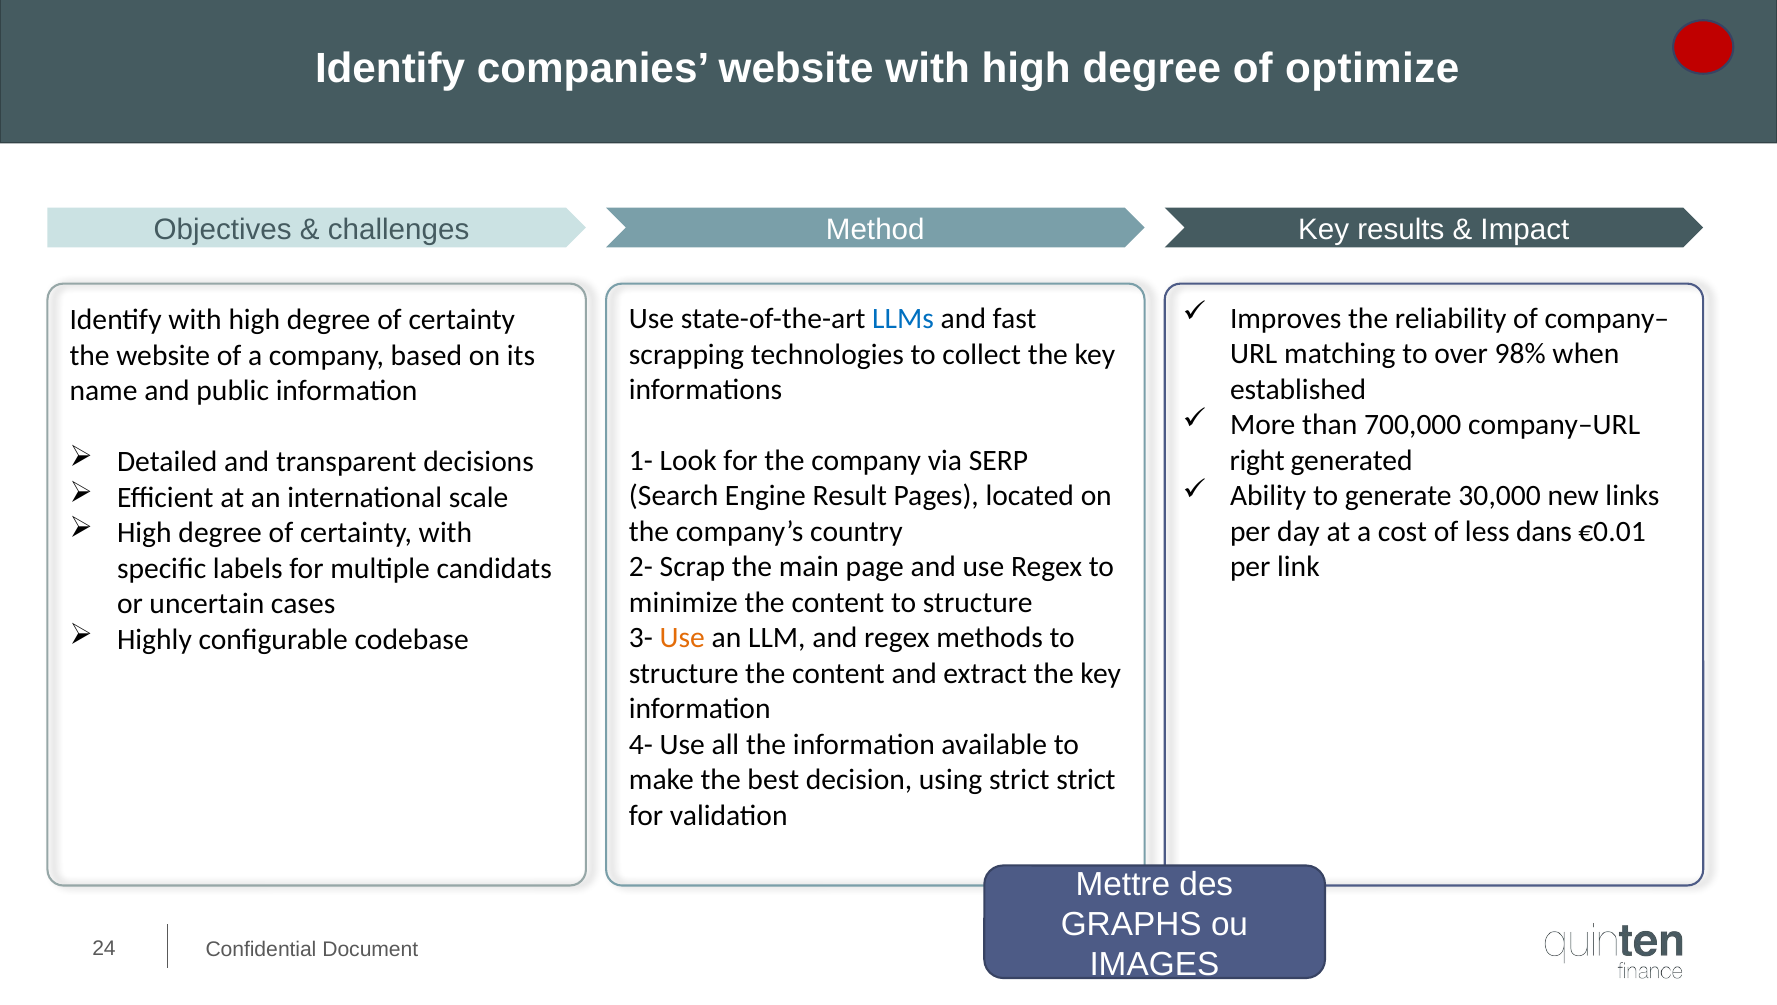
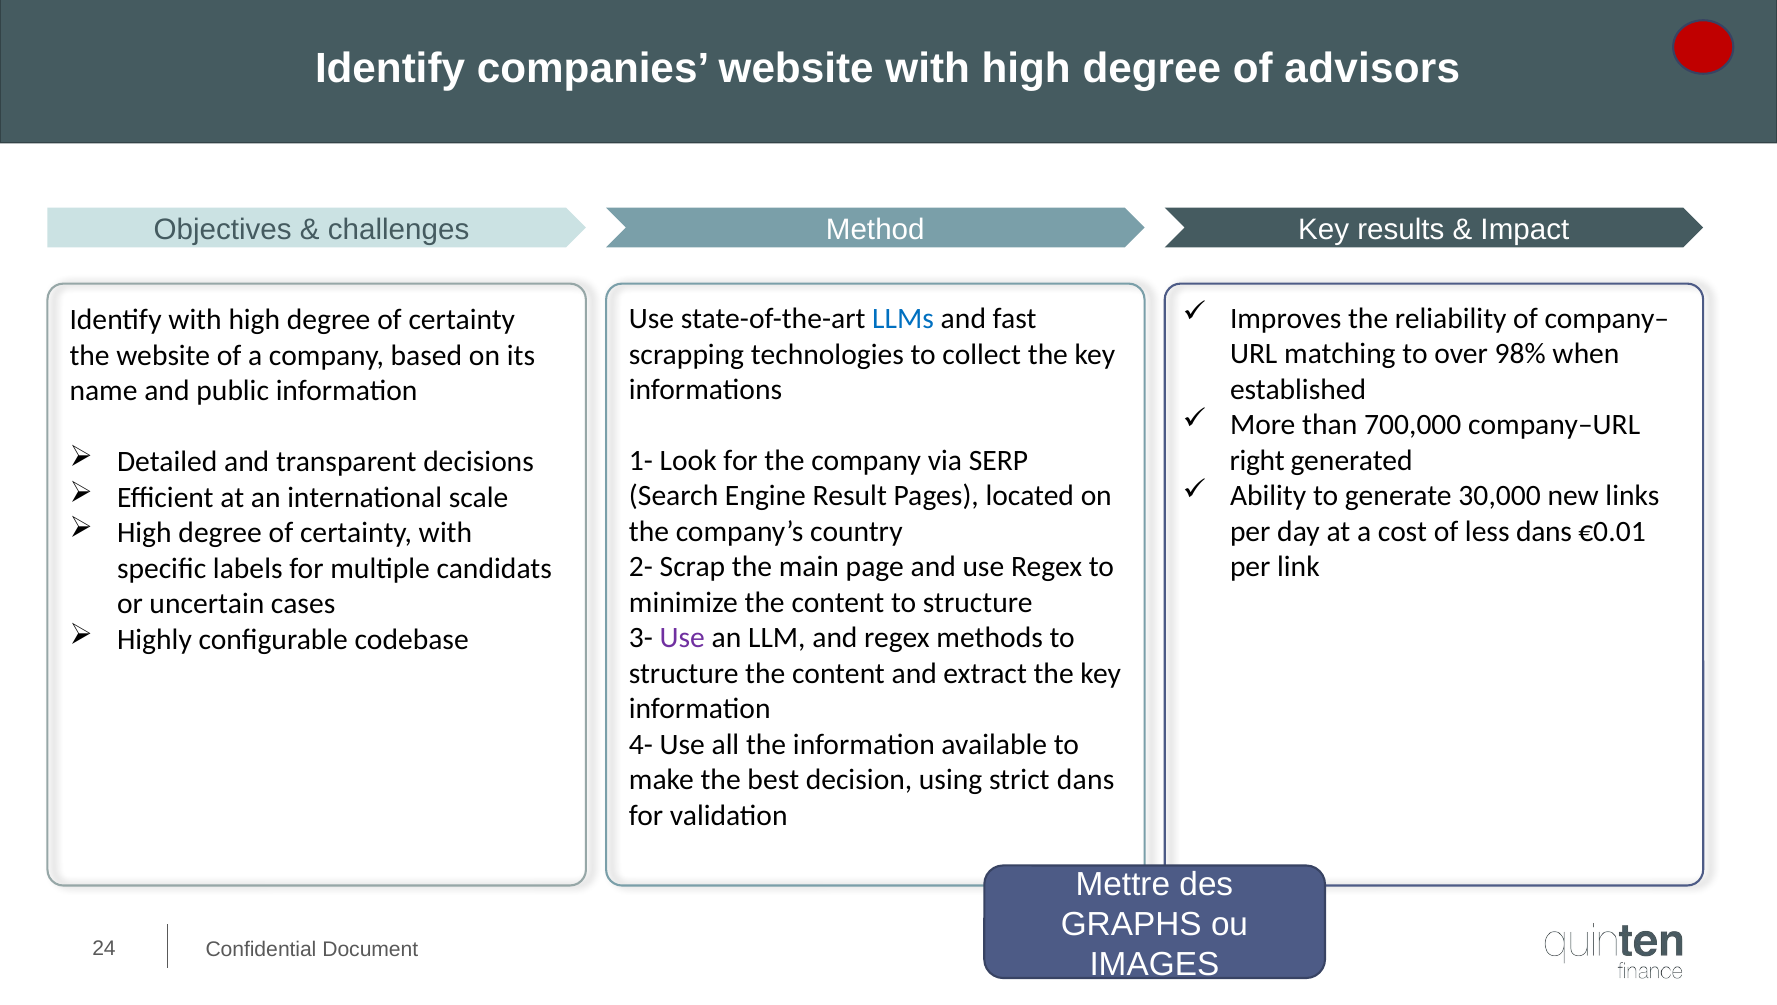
optimize: optimize -> advisors
Use at (682, 638) colour: orange -> purple
strict strict: strict -> dans
